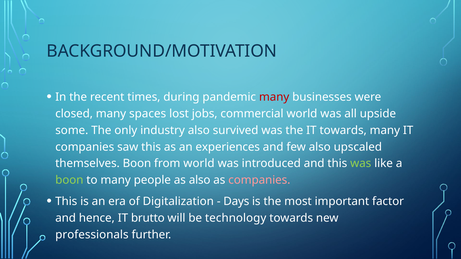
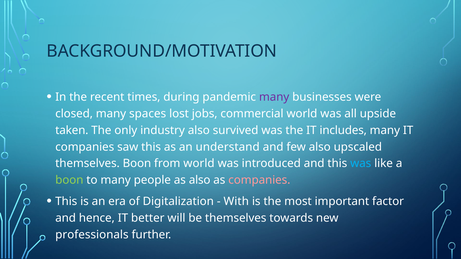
many at (274, 97) colour: red -> purple
some: some -> taken
IT towards: towards -> includes
experiences: experiences -> understand
was at (361, 164) colour: light green -> light blue
Days: Days -> With
brutto: brutto -> better
be technology: technology -> themselves
